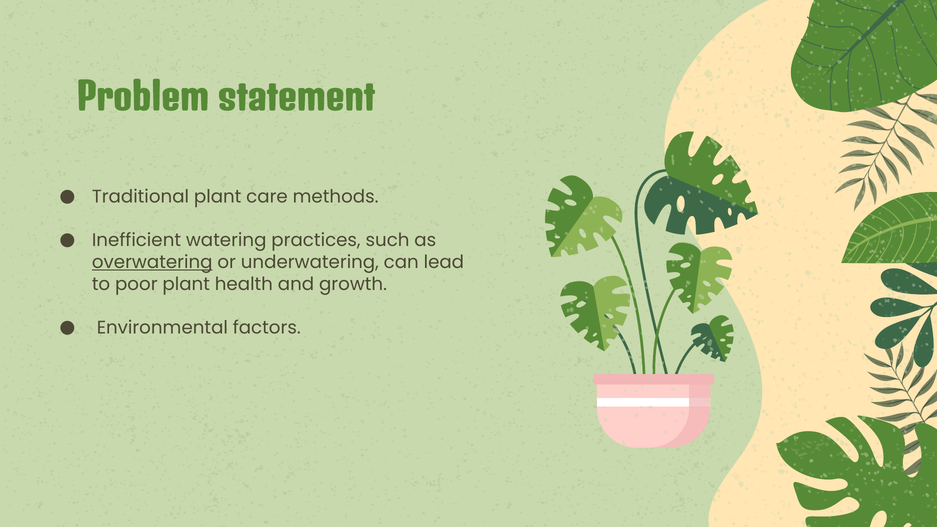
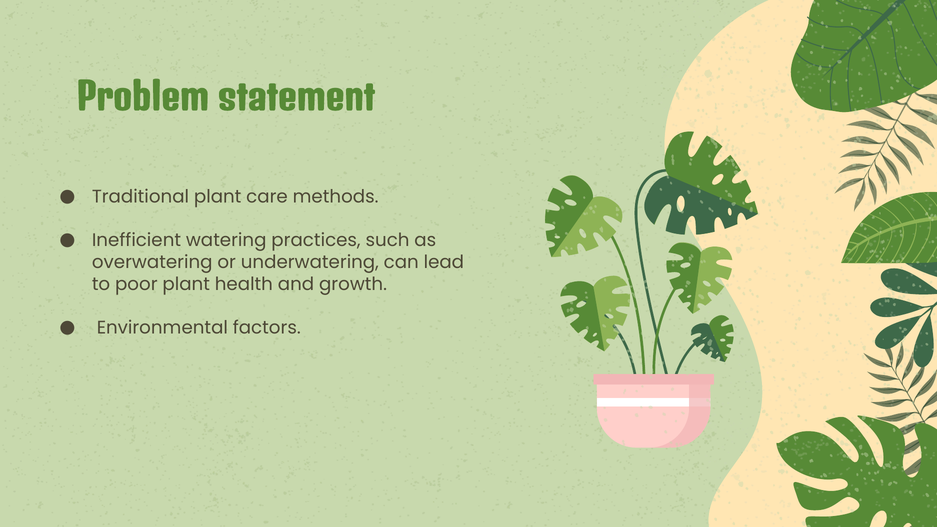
overwatering underline: present -> none
